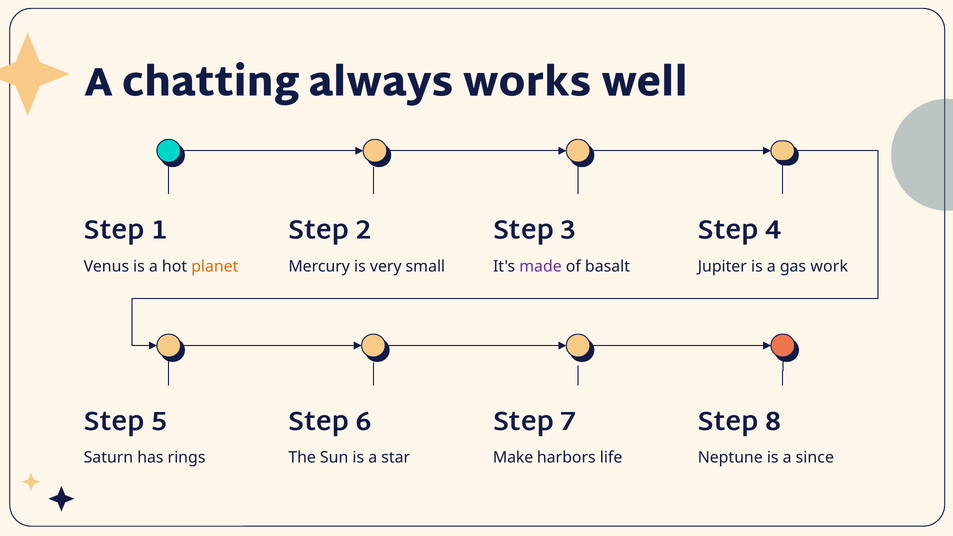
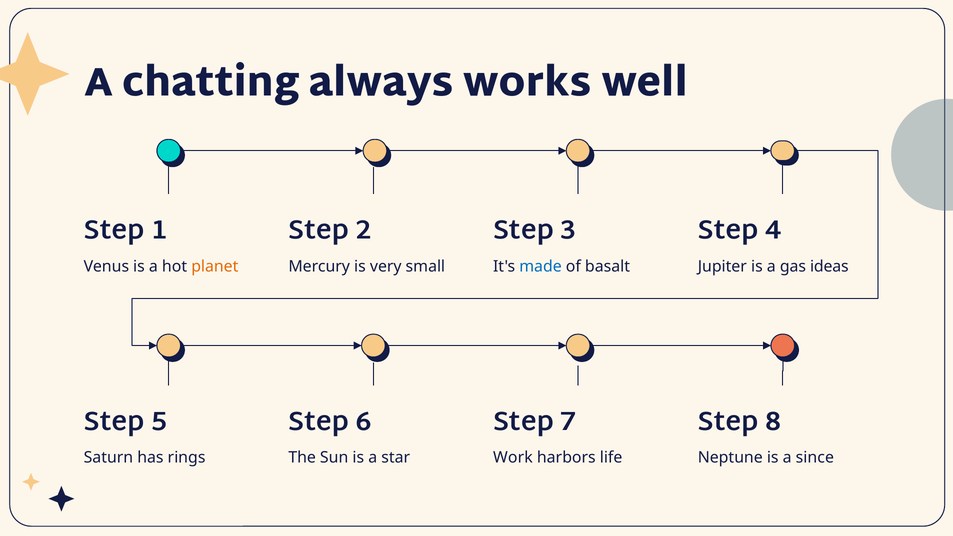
made colour: purple -> blue
work: work -> ideas
Make: Make -> Work
